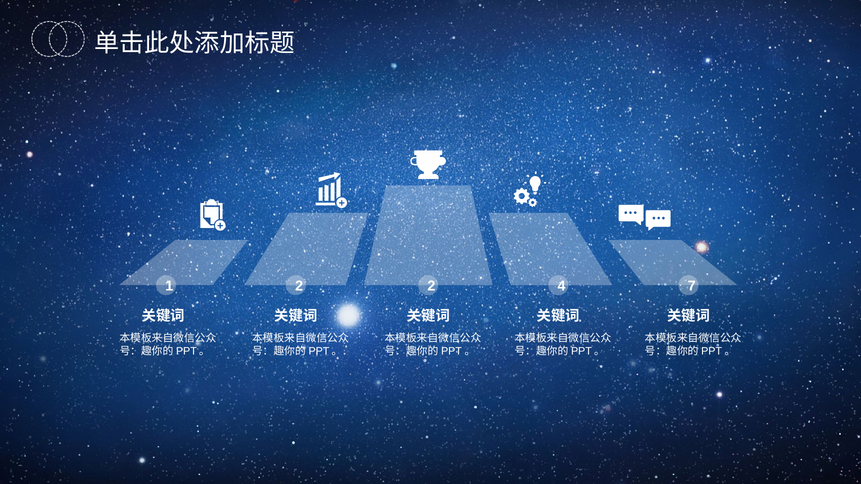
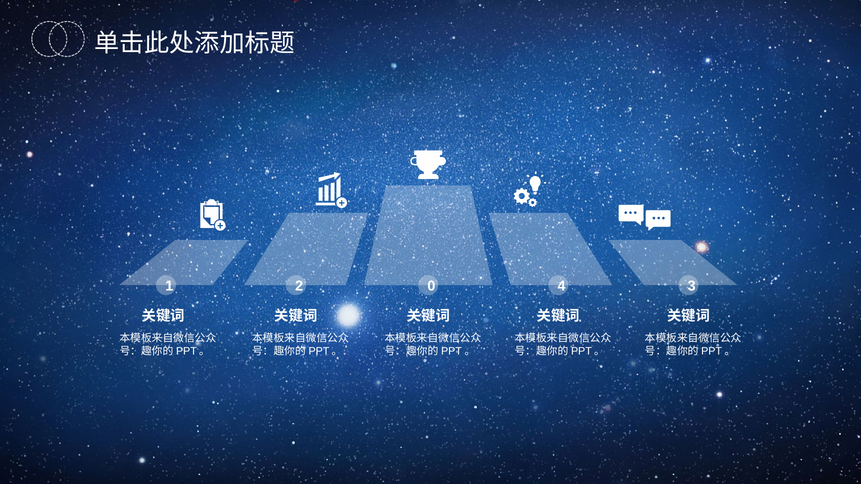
2 2: 2 -> 0
7: 7 -> 3
